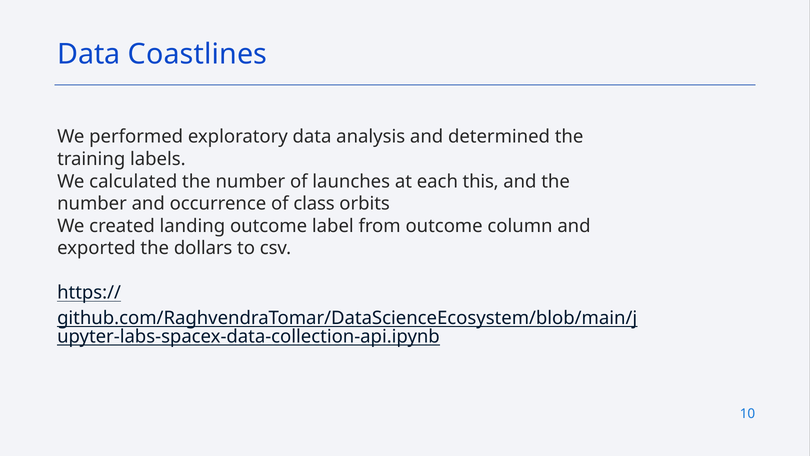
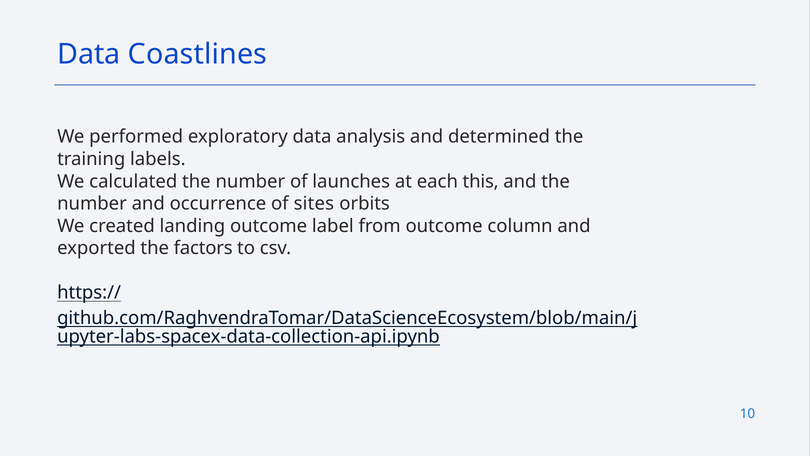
class: class -> sites
dollars: dollars -> factors
